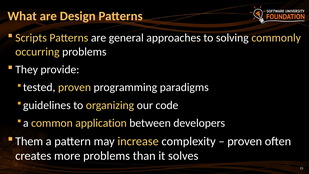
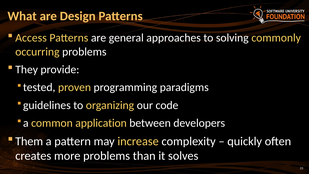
Scripts: Scripts -> Access
proven at (245, 141): proven -> quickly
